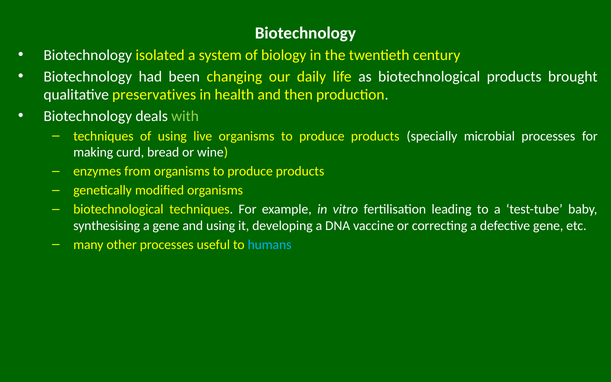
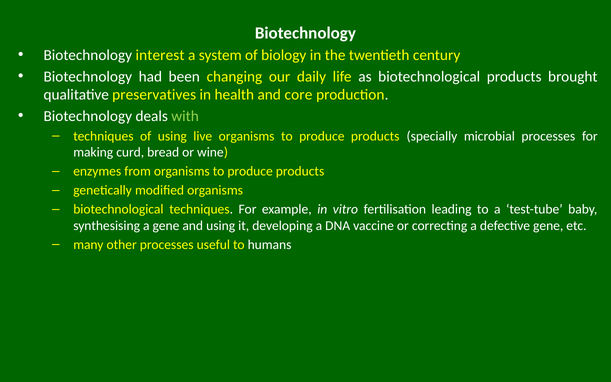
isolated: isolated -> interest
then: then -> core
humans colour: light blue -> white
